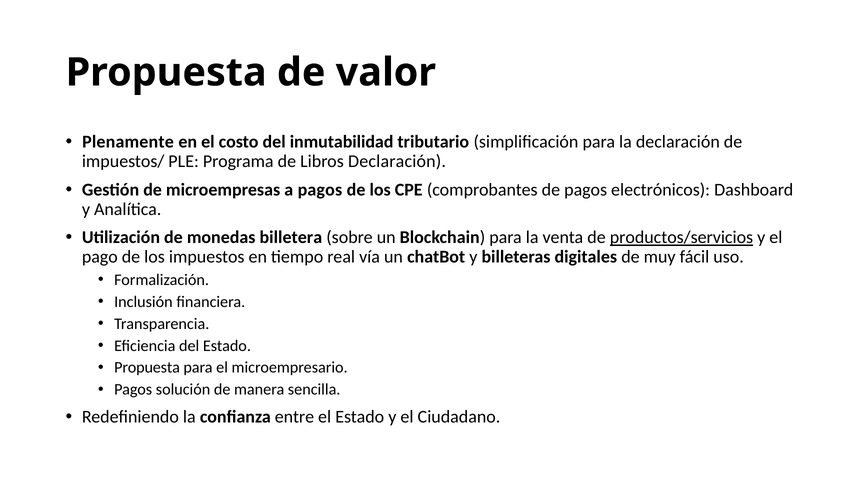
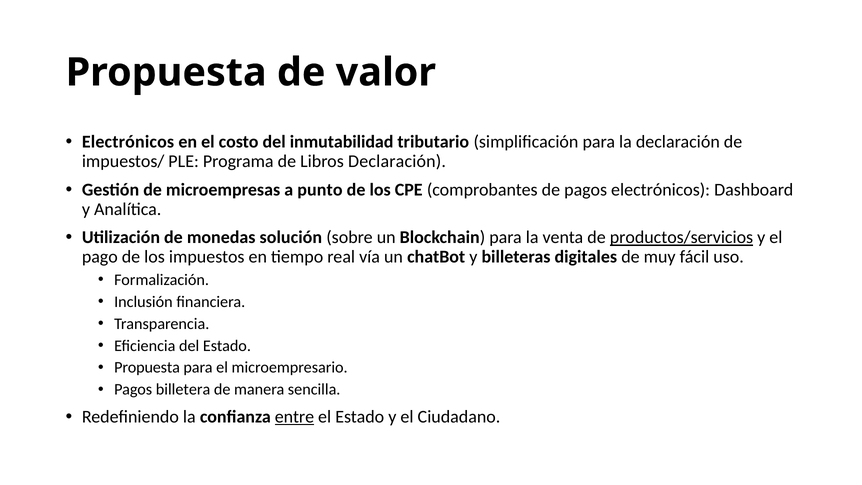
Plenamente at (128, 142): Plenamente -> Electrónicos
a pagos: pagos -> punto
billetera: billetera -> solución
solución: solución -> billetera
entre underline: none -> present
